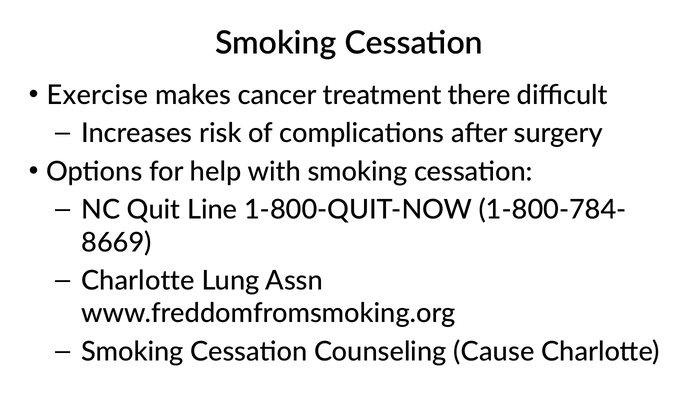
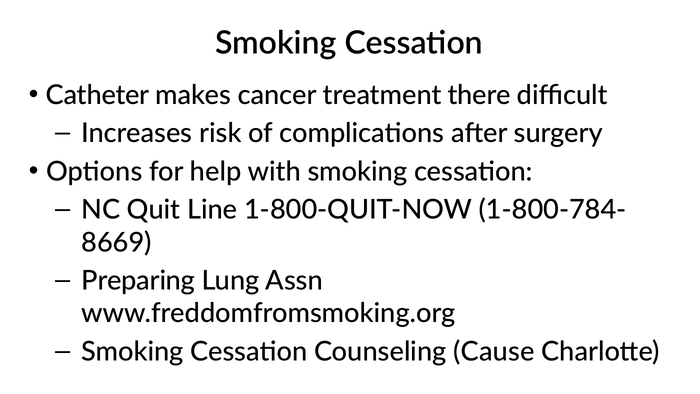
Exercise: Exercise -> Catheter
Charlotte at (138, 281): Charlotte -> Preparing
